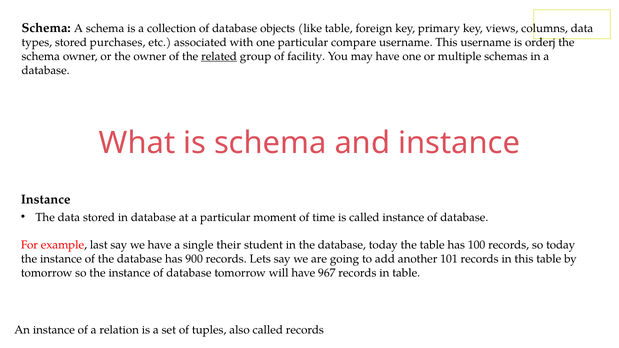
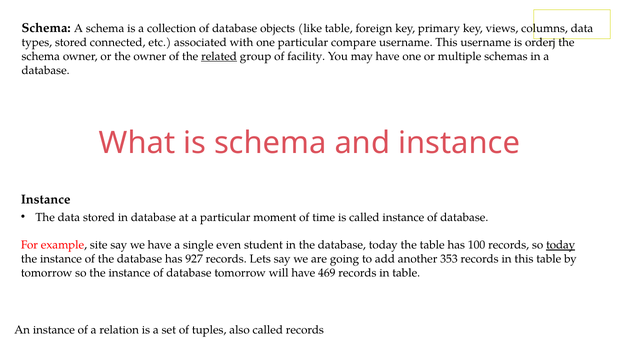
purchases: purchases -> connected
last: last -> site
their: their -> even
today at (561, 245) underline: none -> present
900: 900 -> 927
101: 101 -> 353
967: 967 -> 469
